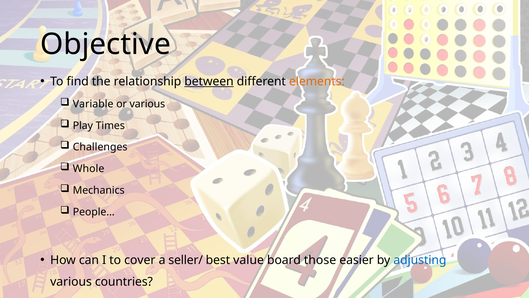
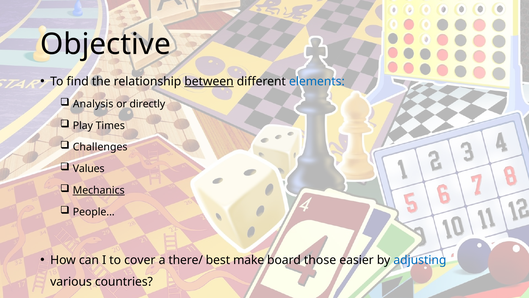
elements colour: orange -> blue
Variable: Variable -> Analysis
or various: various -> directly
Whole: Whole -> Values
Mechanics underline: none -> present
seller/: seller/ -> there/
value: value -> make
